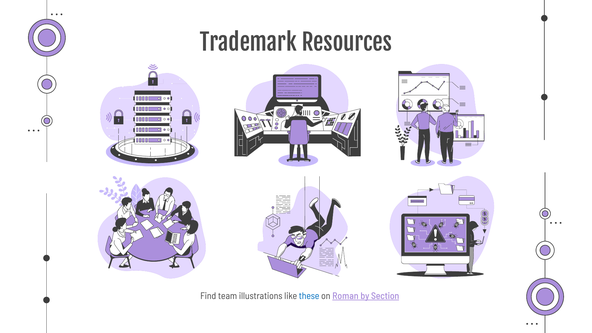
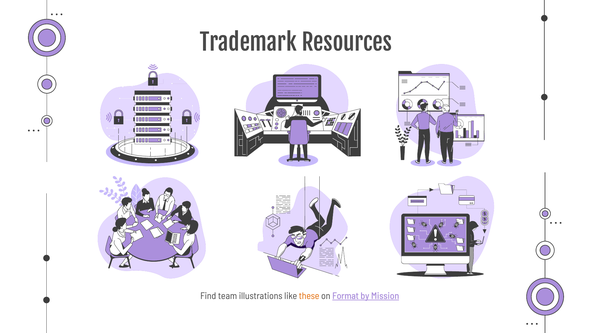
these colour: blue -> orange
Roman: Roman -> Format
Section: Section -> Mission
